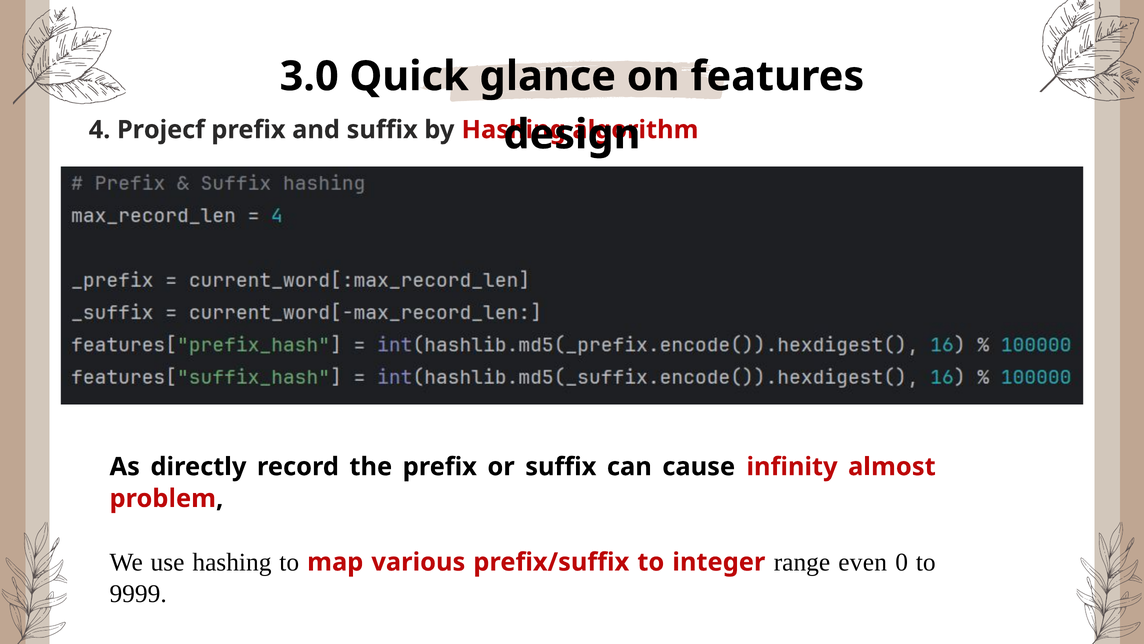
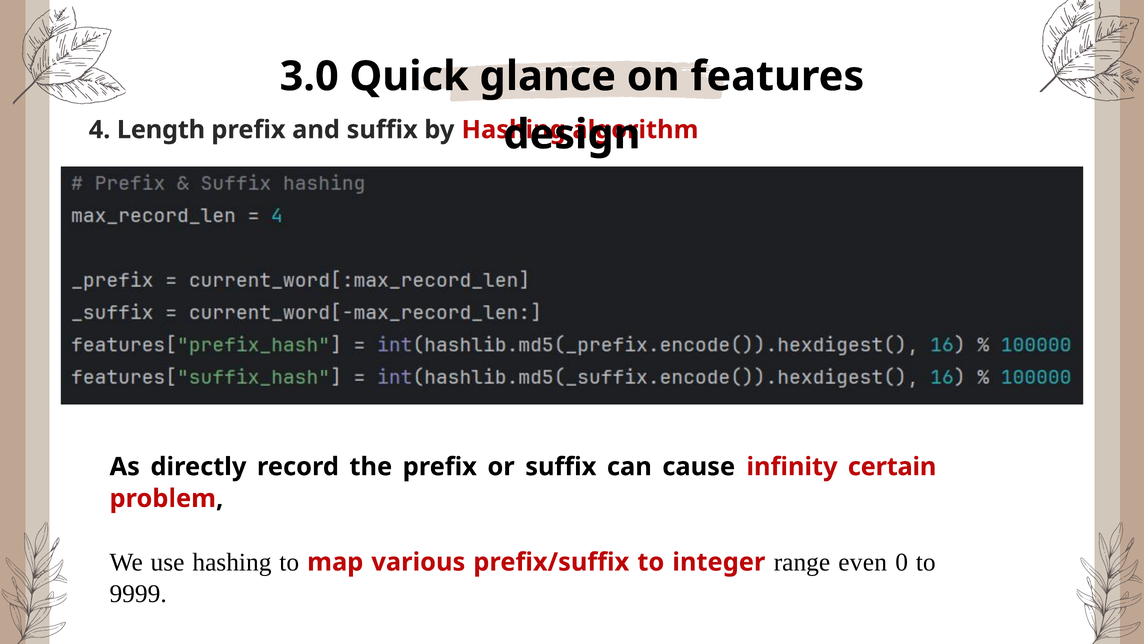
Projecf: Projecf -> Length
almost: almost -> certain
